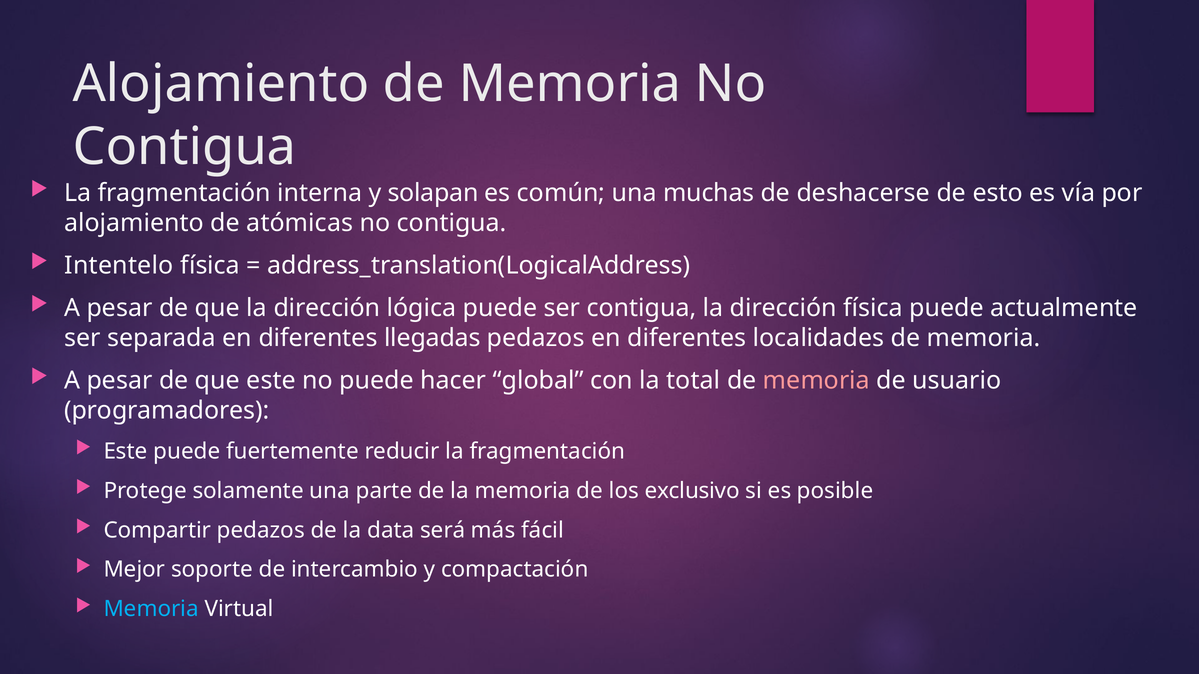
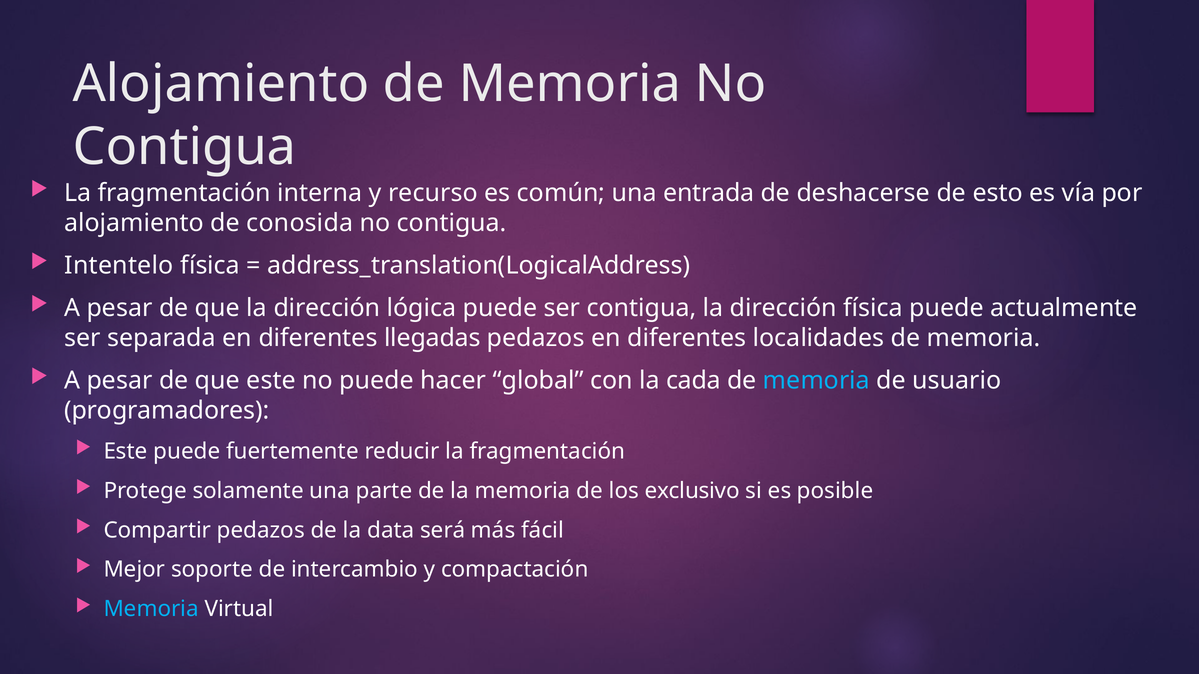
solapan: solapan -> recurso
muchas: muchas -> entrada
atómicas: atómicas -> conosida
total: total -> cada
memoria at (816, 381) colour: pink -> light blue
